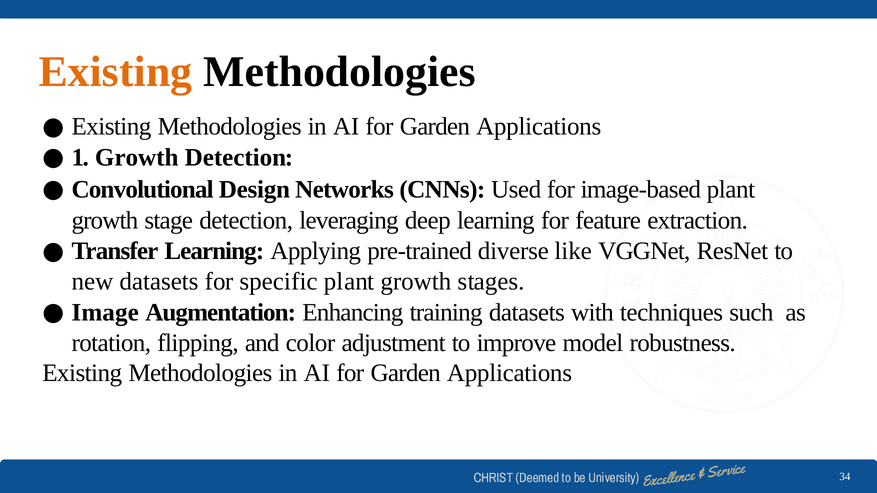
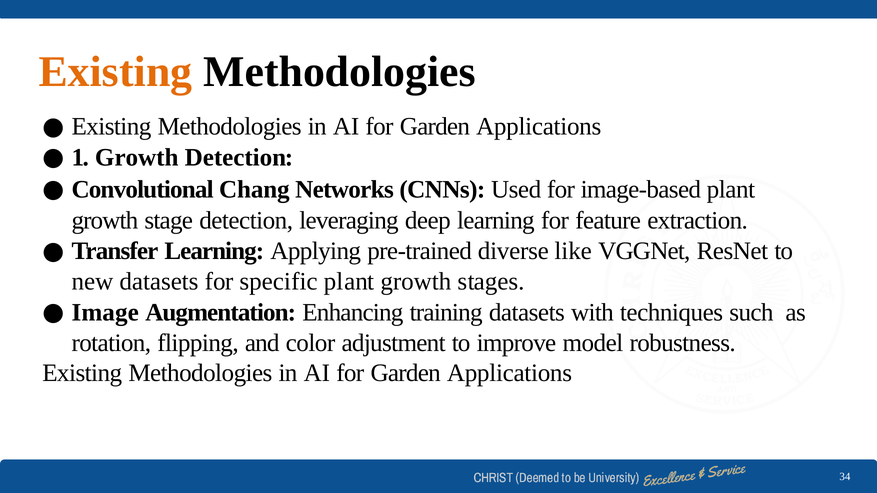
Design: Design -> Chang
